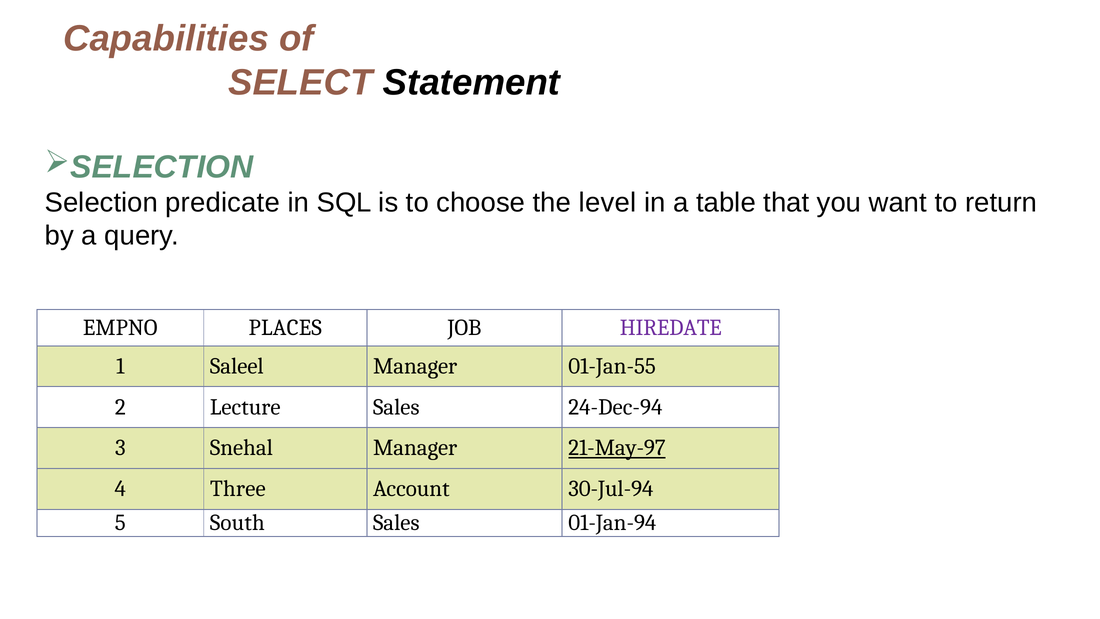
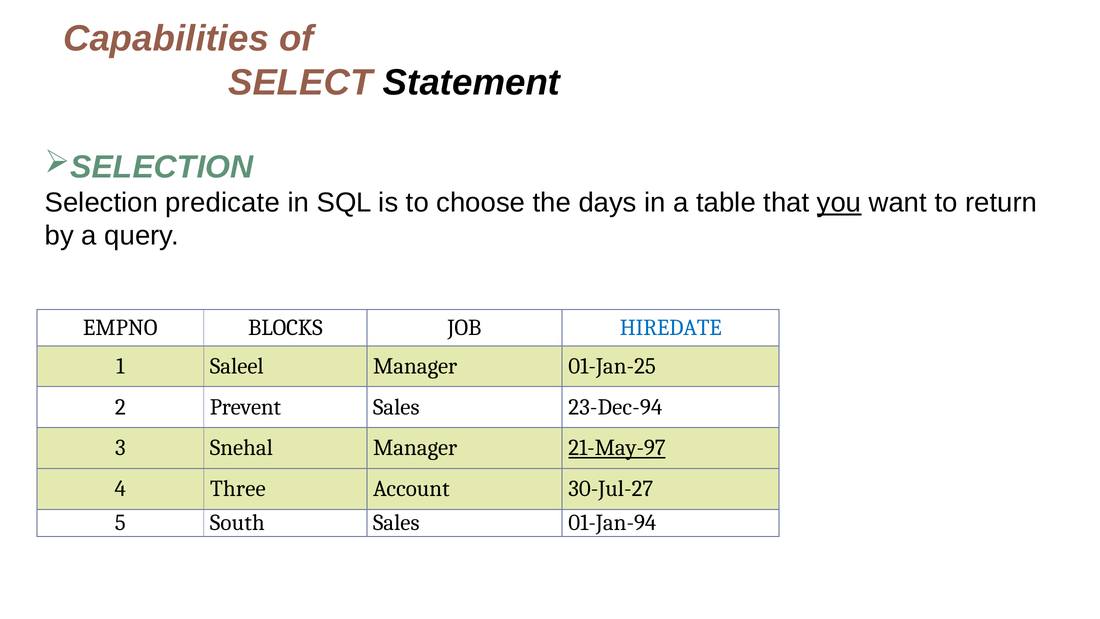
level: level -> days
you underline: none -> present
PLACES: PLACES -> BLOCKS
HIREDATE colour: purple -> blue
01-Jan-55: 01-Jan-55 -> 01-Jan-25
Lecture: Lecture -> Prevent
24-Dec-94: 24-Dec-94 -> 23-Dec-94
30-Jul-94: 30-Jul-94 -> 30-Jul-27
